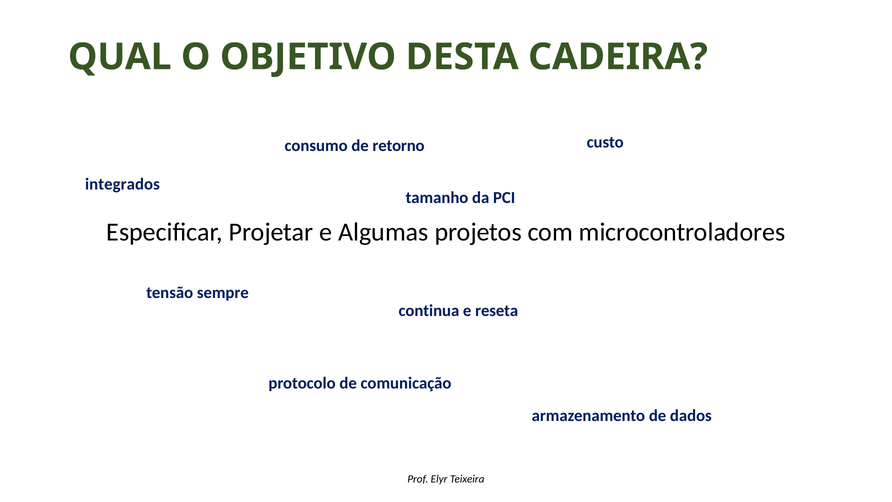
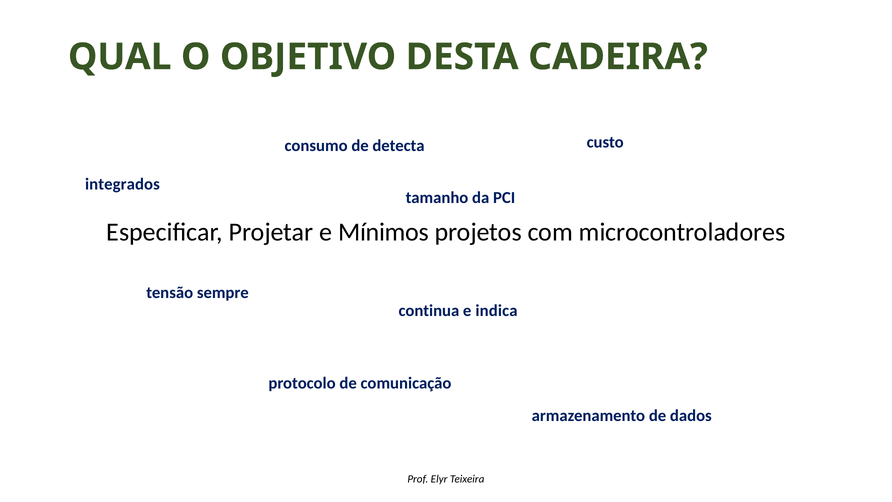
retorno: retorno -> detecta
Algumas: Algumas -> Mínimos
reseta: reseta -> indica
